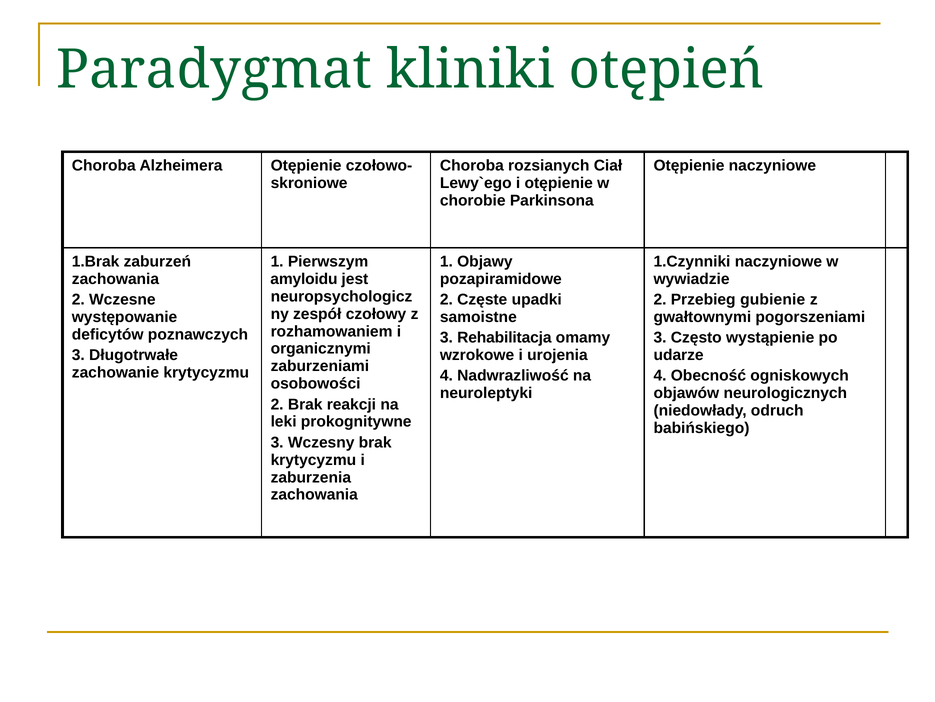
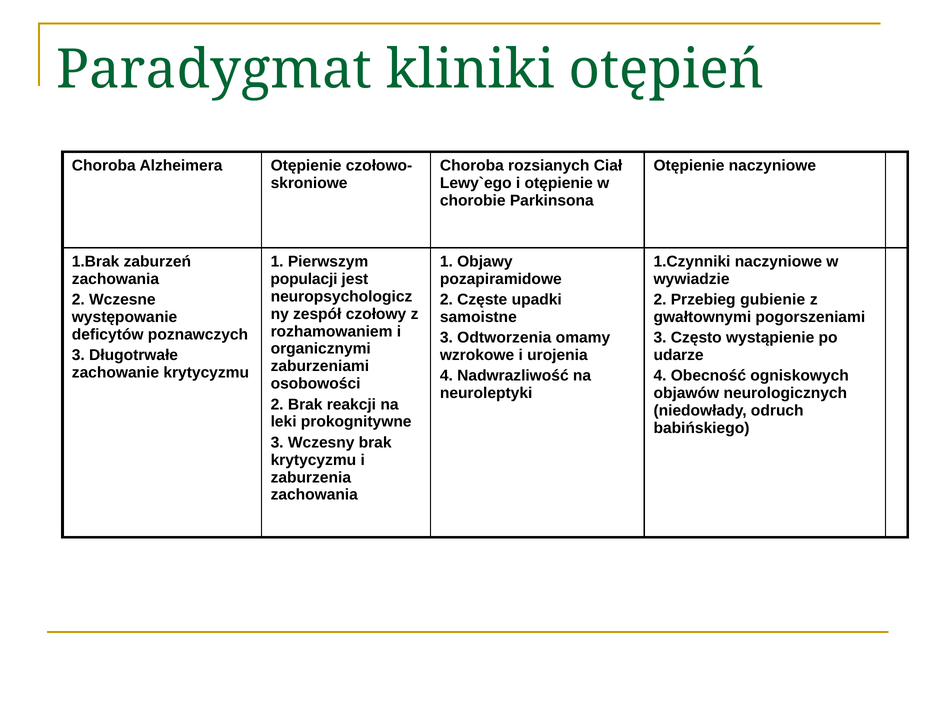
amyloidu: amyloidu -> populacji
Rehabilitacja: Rehabilitacja -> Odtworzenia
